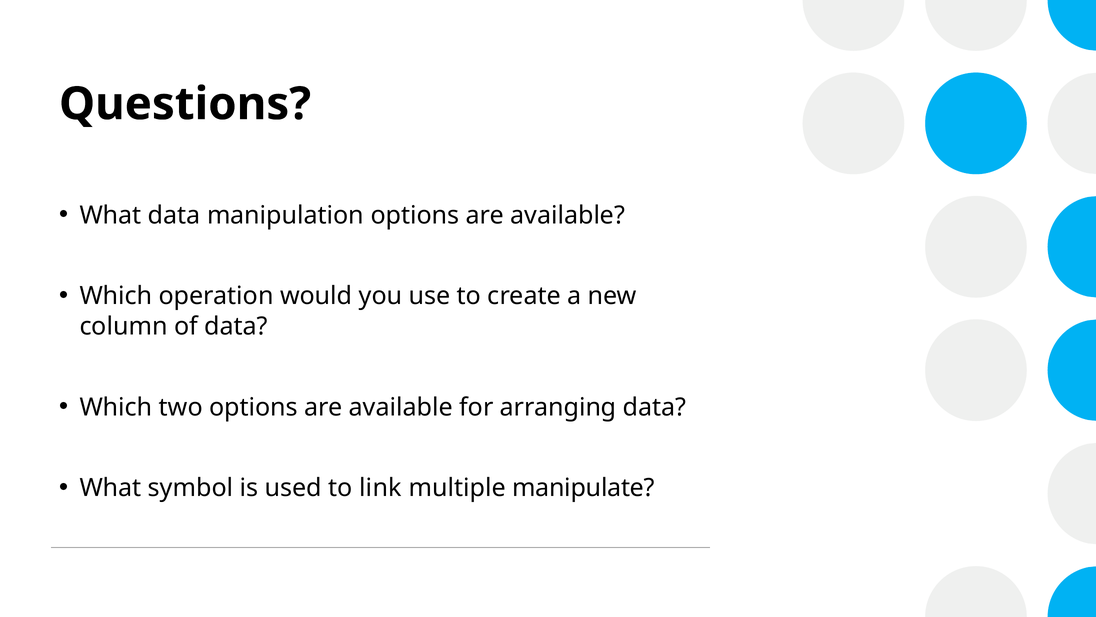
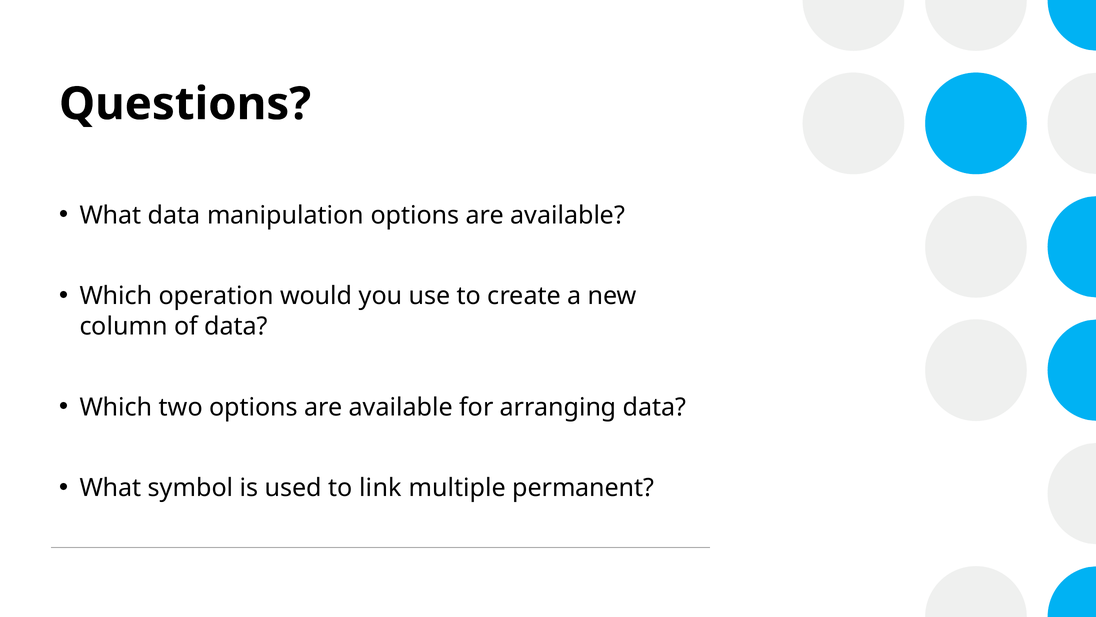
manipulate: manipulate -> permanent
